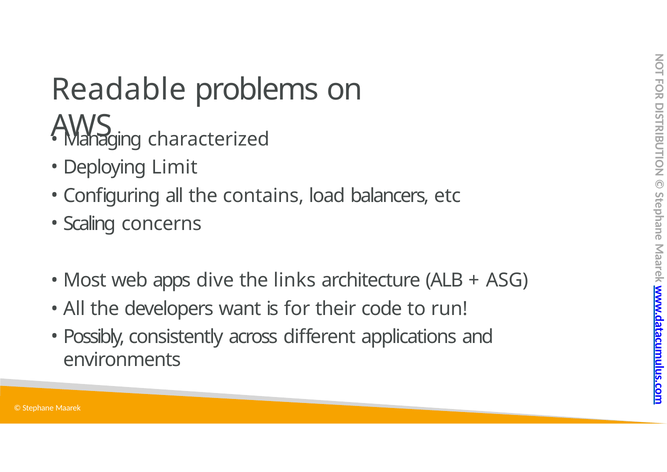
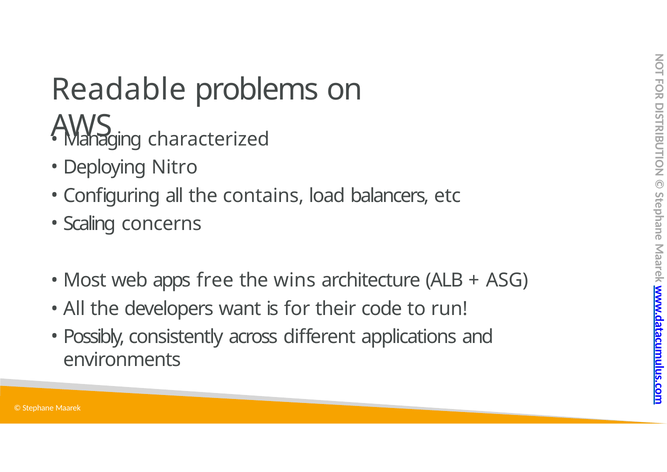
Limit: Limit -> Nitro
dive: dive -> free
links: links -> wins
